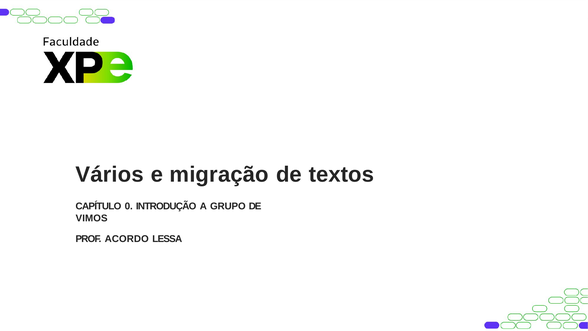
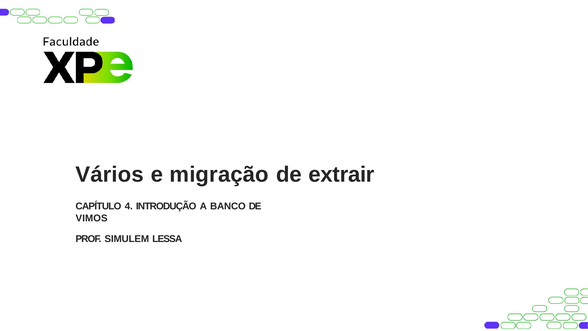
textos: textos -> extrair
0: 0 -> 4
GRUPO: GRUPO -> BANCO
ACORDO: ACORDO -> SIMULEM
